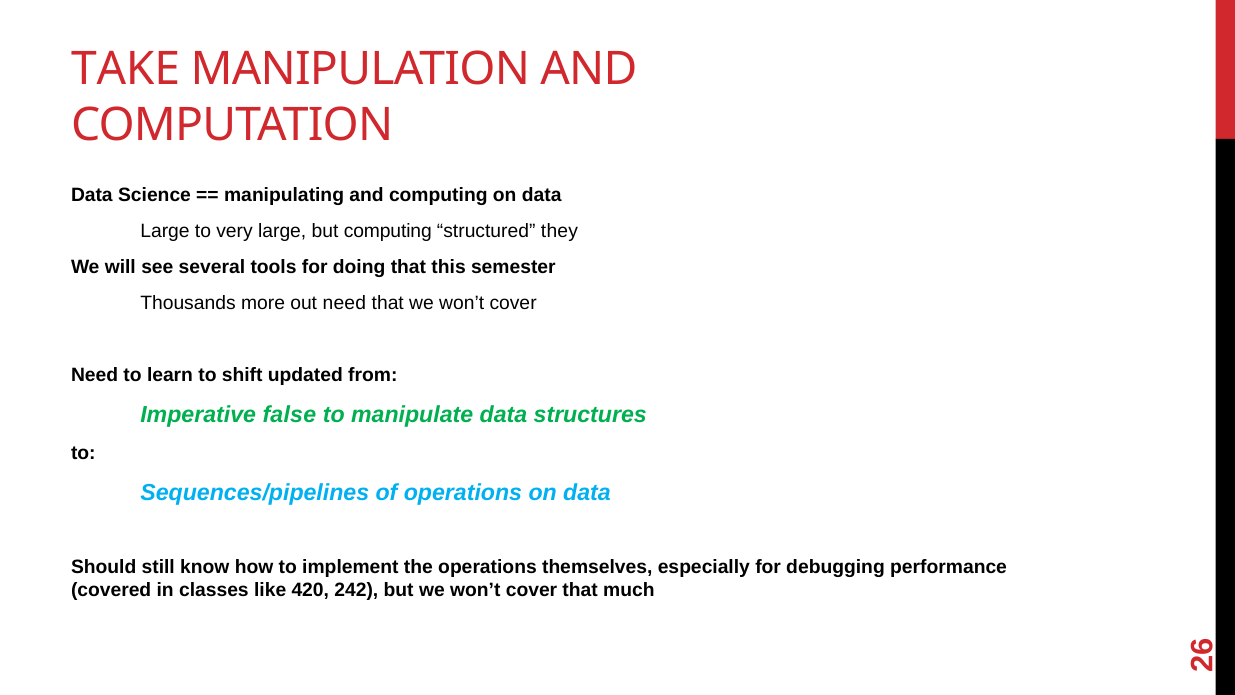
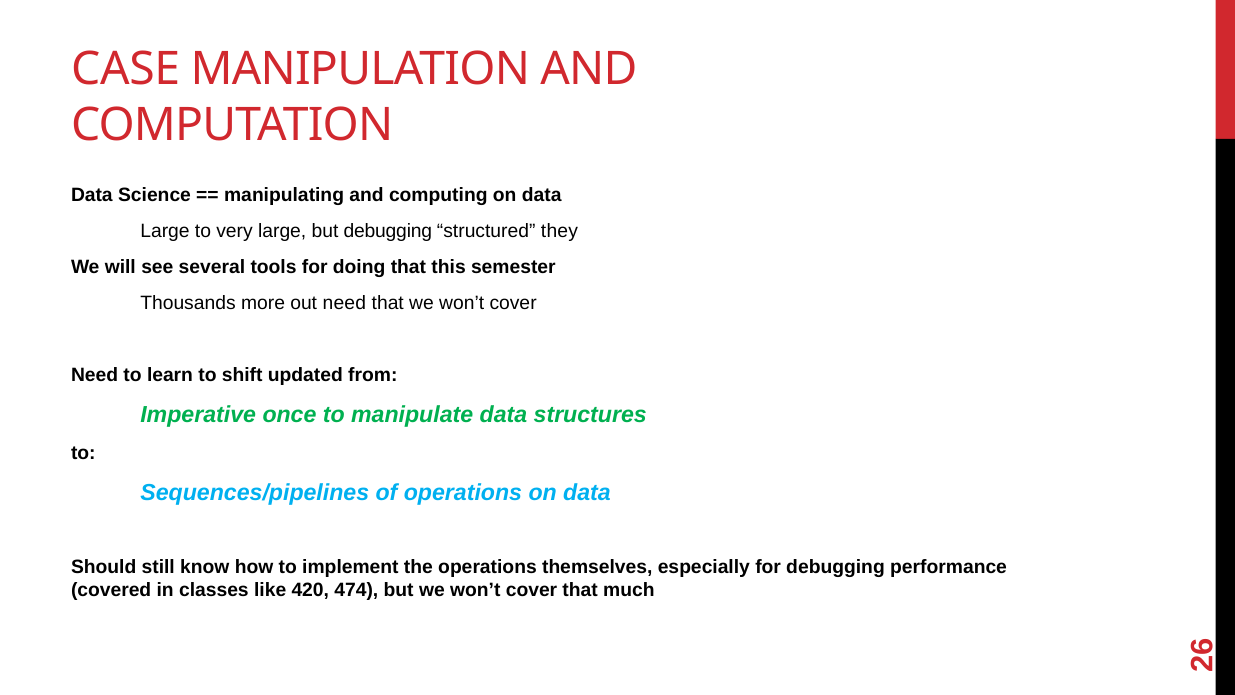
TAKE: TAKE -> CASE
but computing: computing -> debugging
false: false -> once
242: 242 -> 474
